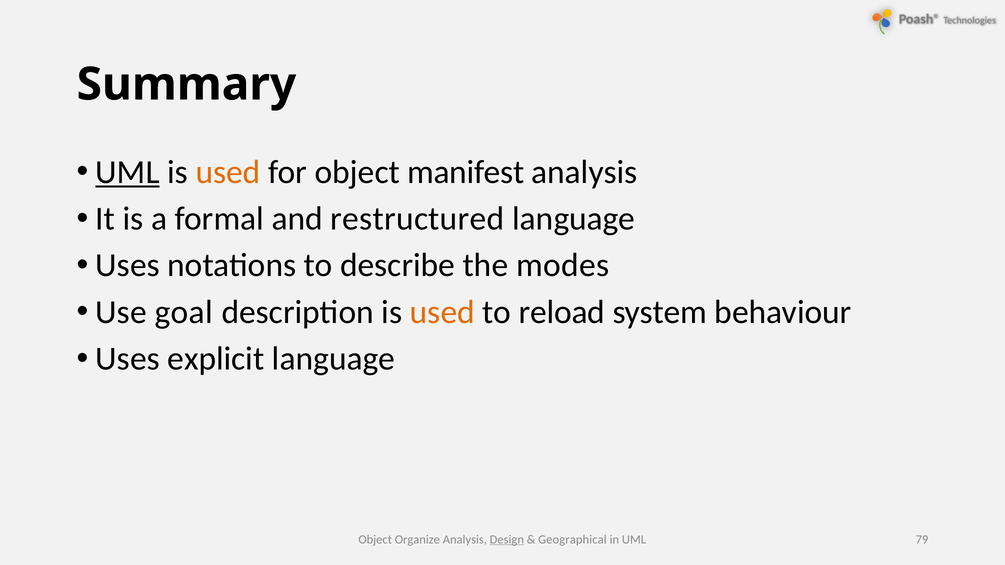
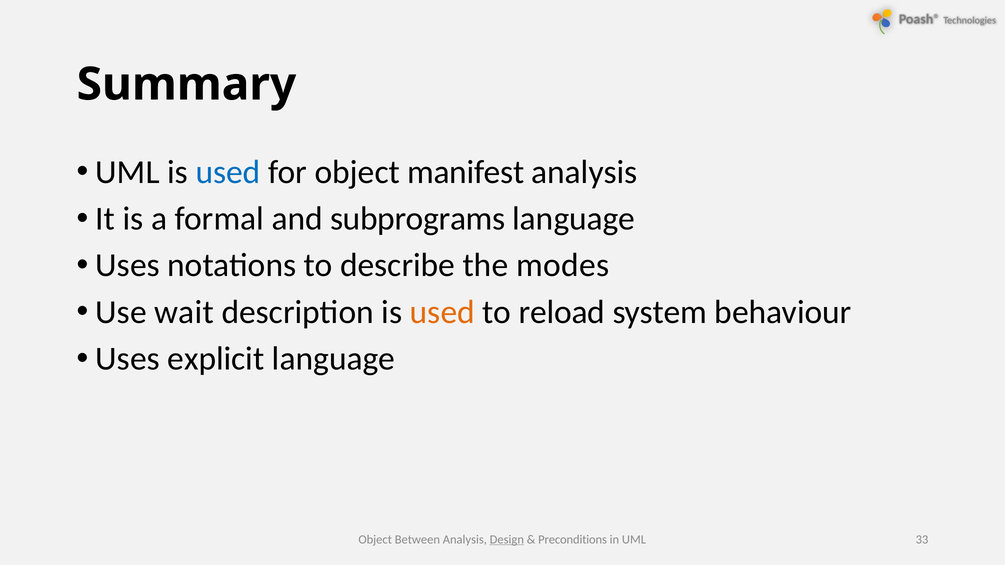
UML at (128, 172) underline: present -> none
used at (228, 172) colour: orange -> blue
restructured: restructured -> subprograms
goal: goal -> wait
Organize: Organize -> Between
Geographical: Geographical -> Preconditions
79: 79 -> 33
